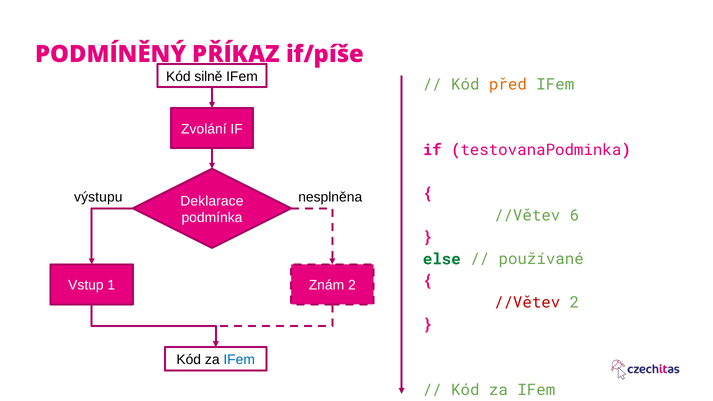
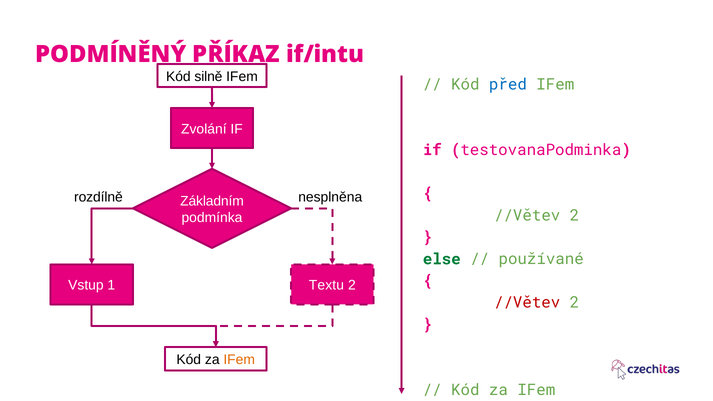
if/píše: if/píše -> if/intu
před colour: orange -> blue
výstupu: výstupu -> rozdílně
Deklarace: Deklarace -> Základním
6 at (575, 215): 6 -> 2
Znám: Znám -> Textu
IFem at (239, 360) colour: blue -> orange
